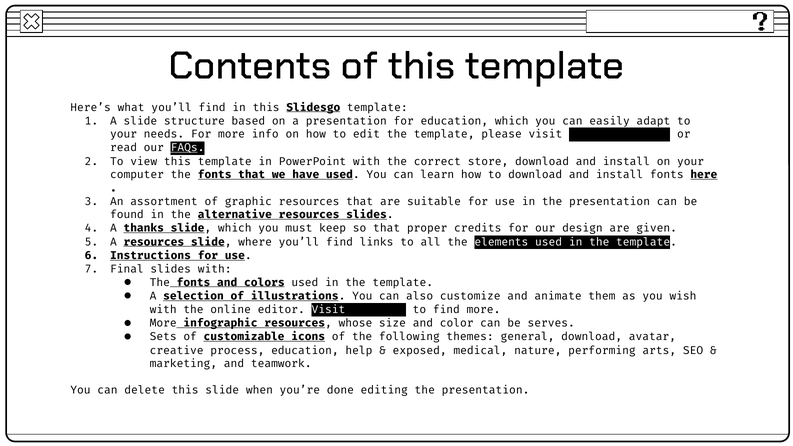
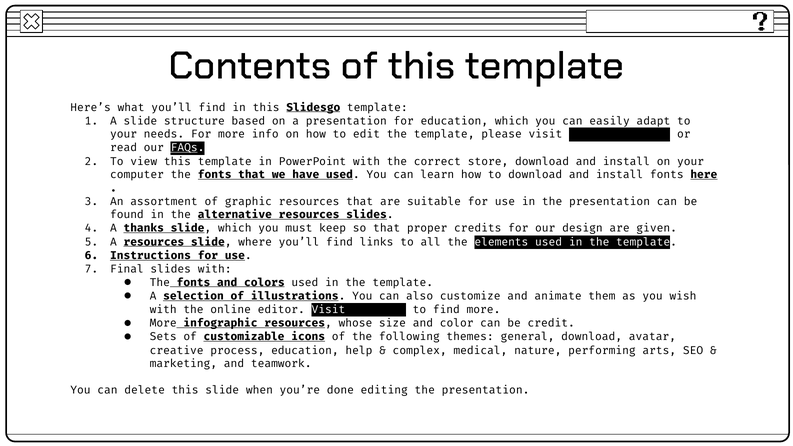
serves: serves -> credit
exposed: exposed -> complex
